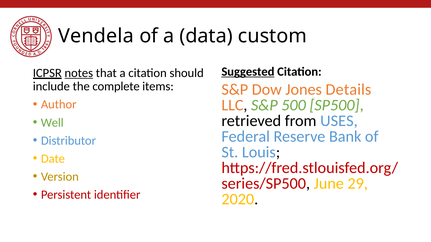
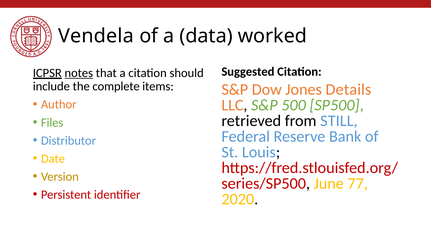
custom: custom -> worked
Suggested underline: present -> none
USES: USES -> STILL
Well: Well -> Files
29: 29 -> 77
